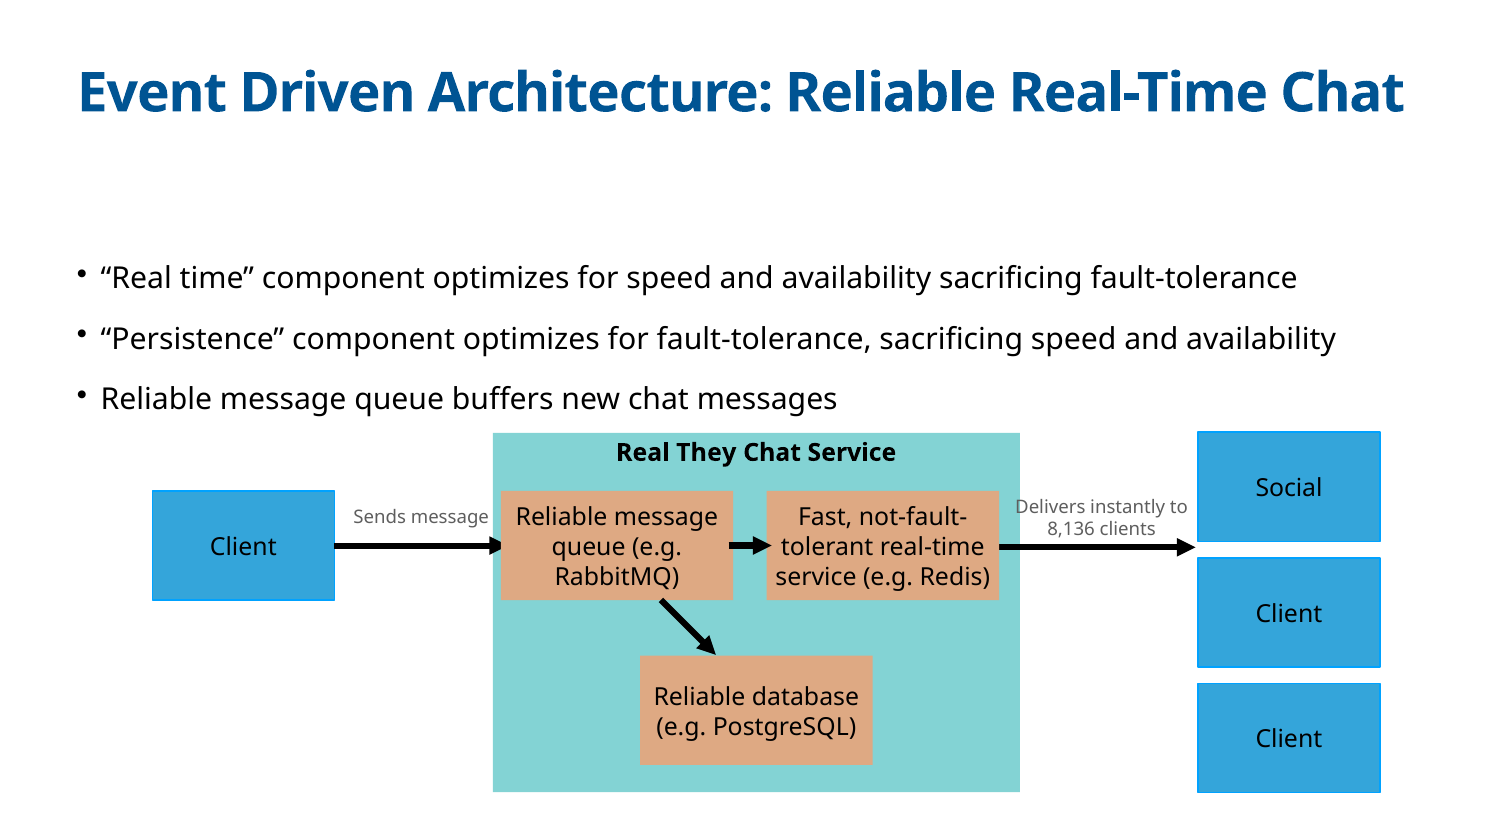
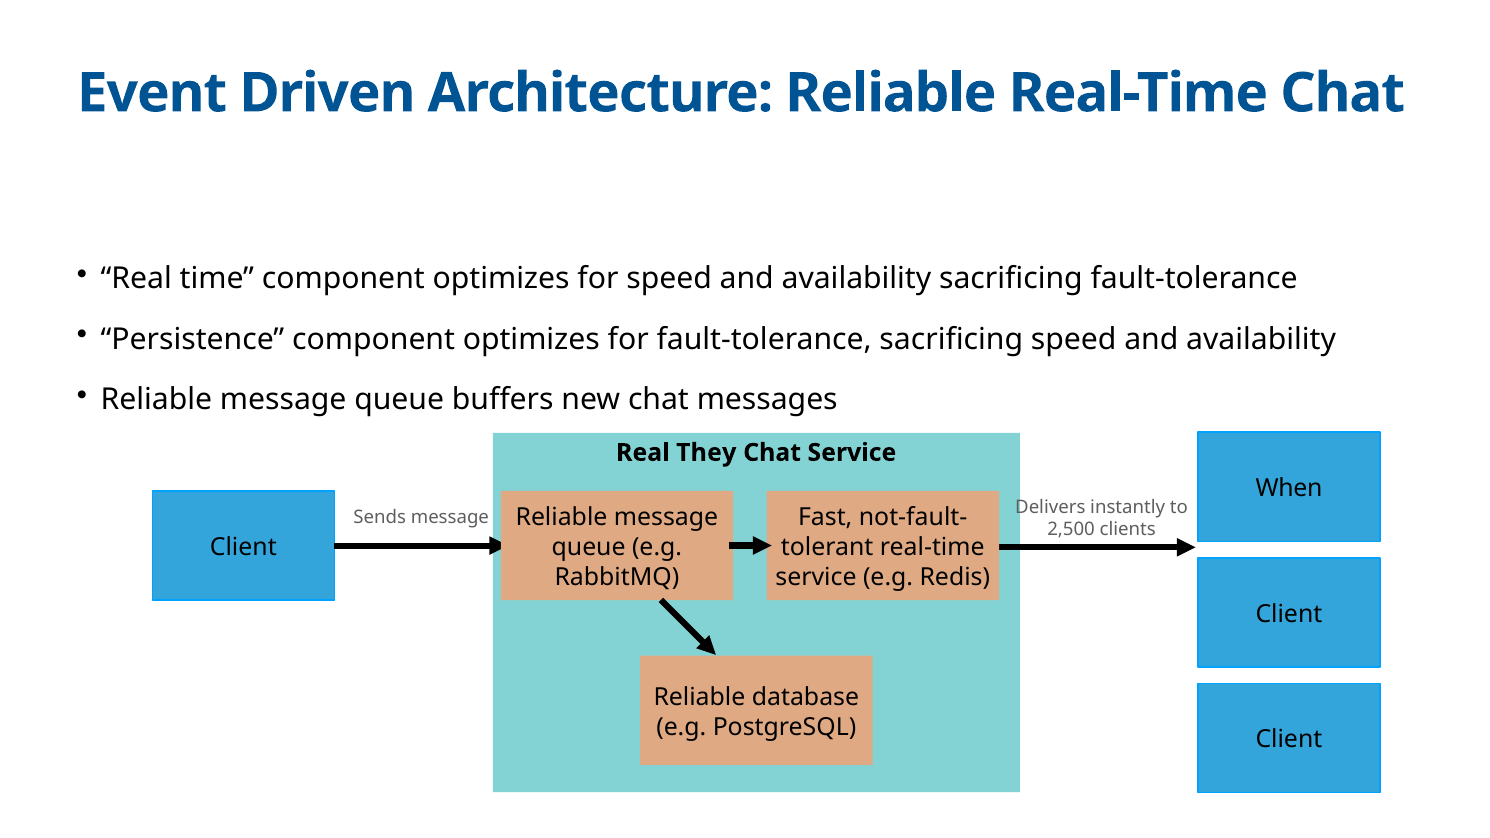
Social: Social -> When
8,136: 8,136 -> 2,500
